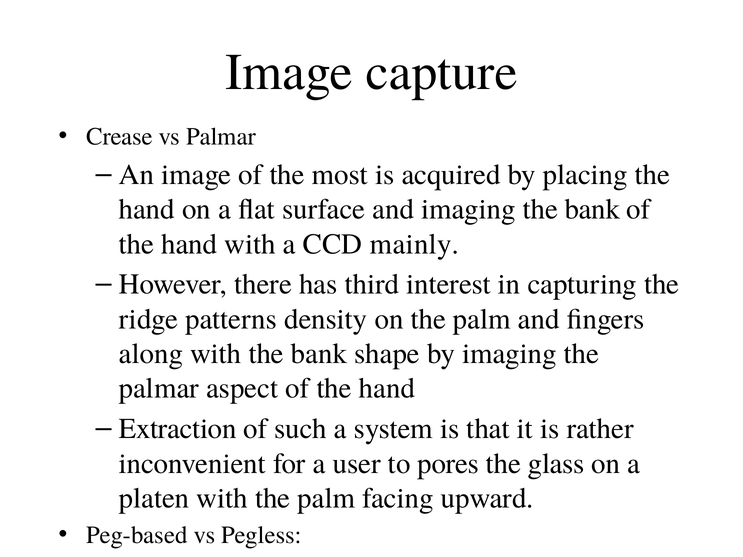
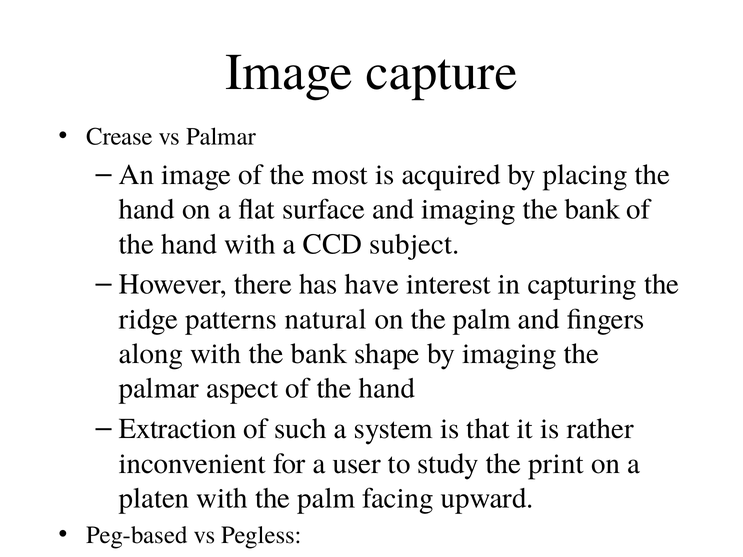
mainly: mainly -> subject
third: third -> have
density: density -> natural
pores: pores -> study
glass: glass -> print
